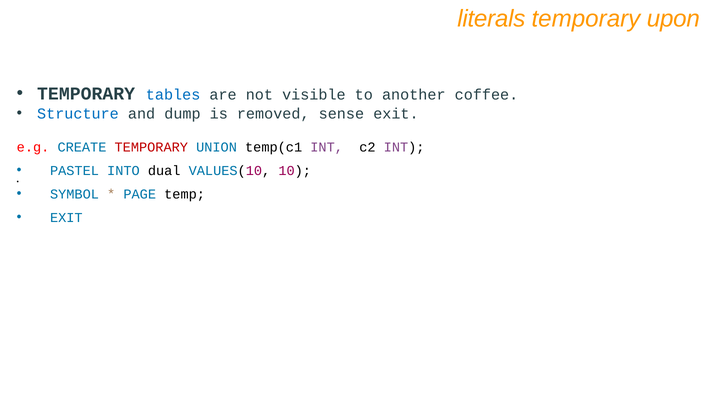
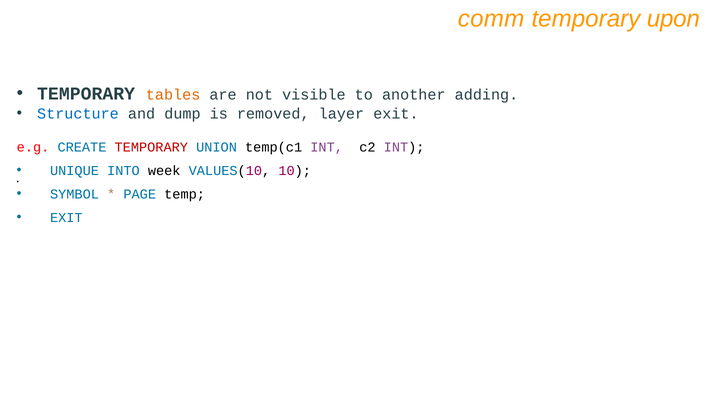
literals: literals -> comm
tables colour: blue -> orange
coffee: coffee -> adding
sense: sense -> layer
PASTEL: PASTEL -> UNIQUE
dual: dual -> week
